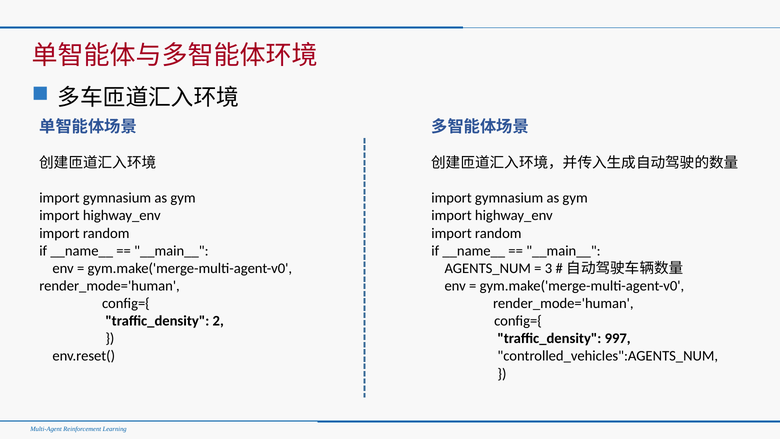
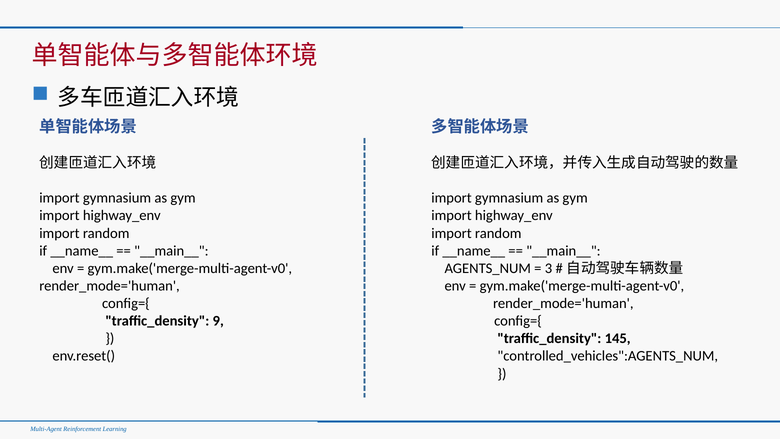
2: 2 -> 9
997: 997 -> 145
